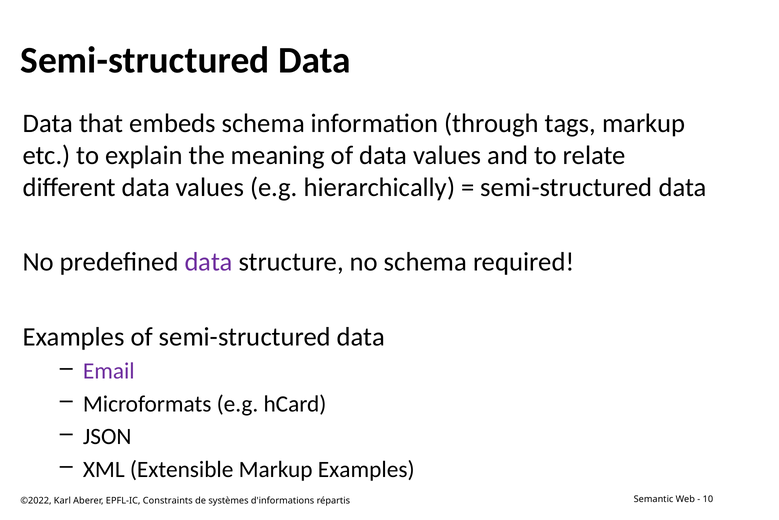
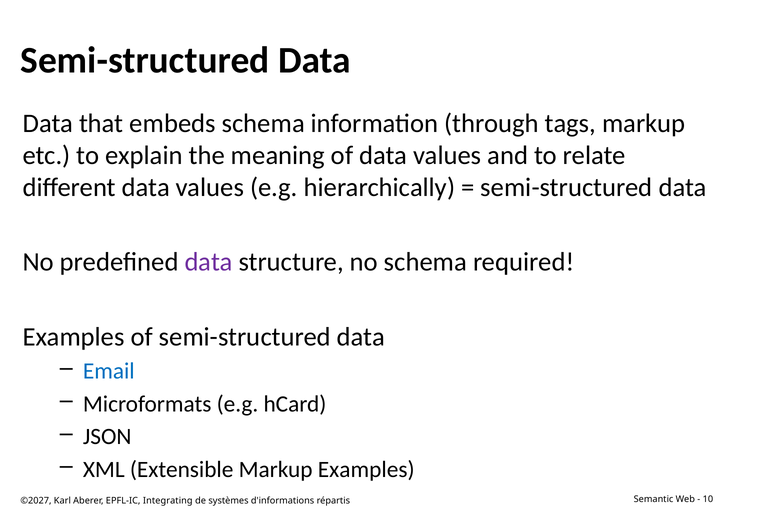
Email colour: purple -> blue
©2022: ©2022 -> ©2027
Constraints: Constraints -> Integrating
